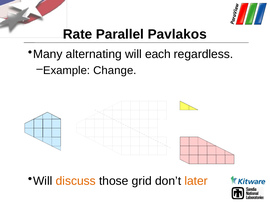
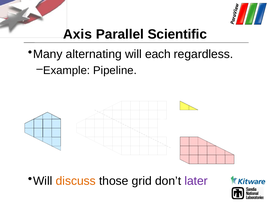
Rate: Rate -> Axis
Pavlakos: Pavlakos -> Scientific
Change: Change -> Pipeline
later colour: orange -> purple
